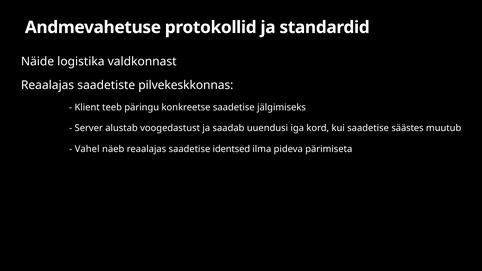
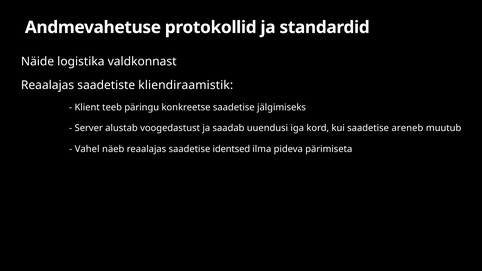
pilvekeskkonnas: pilvekeskkonnas -> kliendiraamistik
säästes: säästes -> areneb
